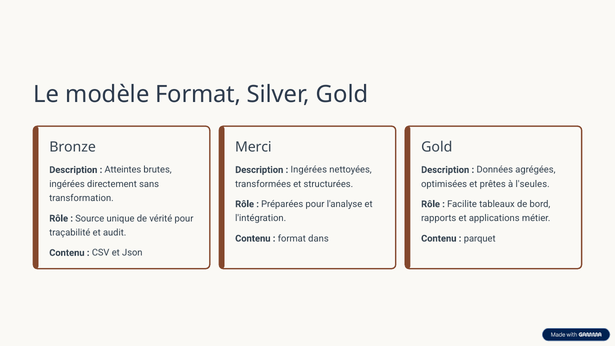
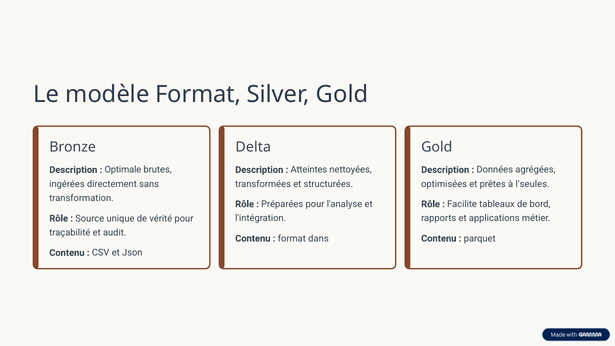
Merci: Merci -> Delta
Atteintes: Atteintes -> Optimale
Ingérées at (309, 170): Ingérées -> Atteintes
